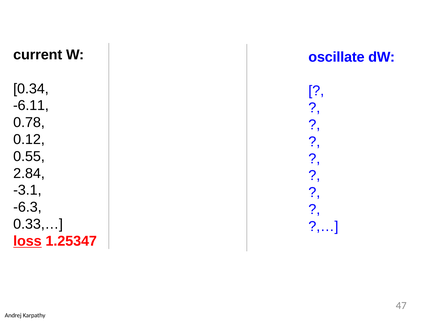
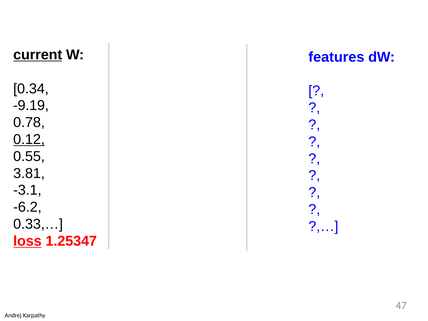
current underline: none -> present
oscillate: oscillate -> features
-6.11: -6.11 -> -9.19
0.12 underline: none -> present
2.84: 2.84 -> 3.81
-6.3: -6.3 -> -6.2
